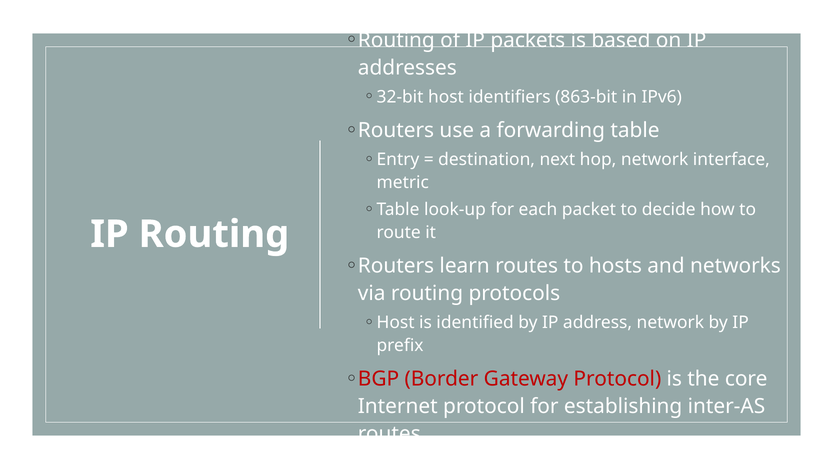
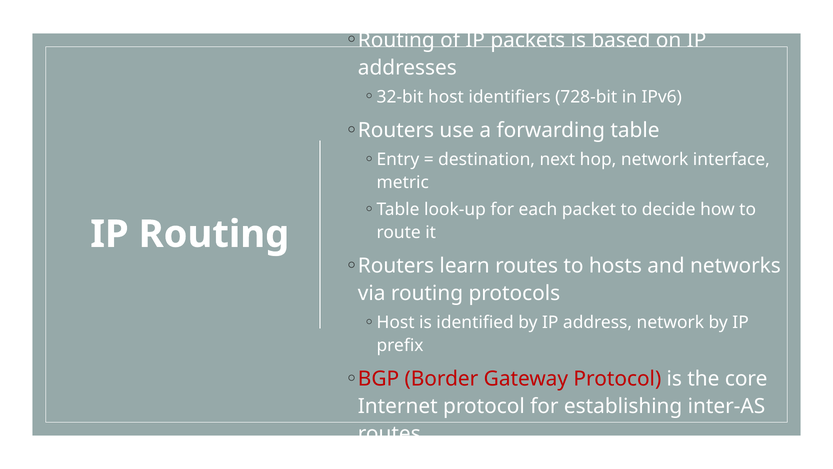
863-bit: 863-bit -> 728-bit
